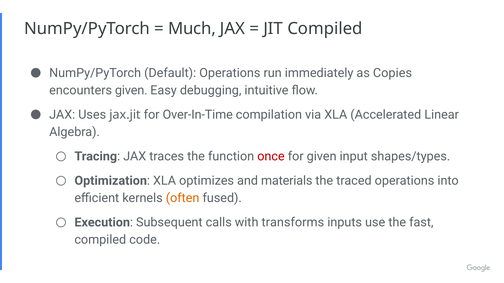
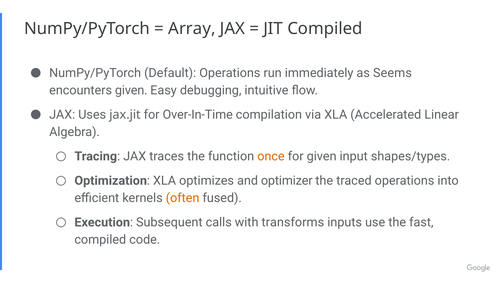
Much: Much -> Array
Copies: Copies -> Seems
once colour: red -> orange
materials: materials -> optimizer
